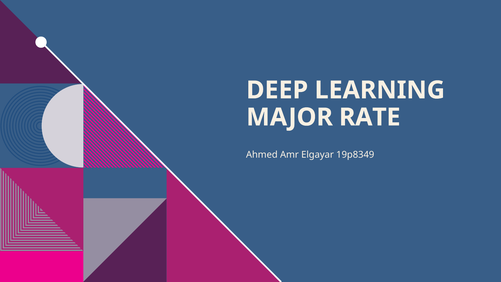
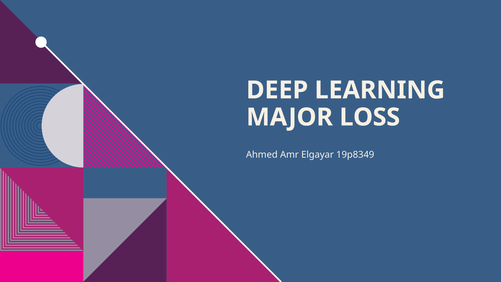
RATE: RATE -> LOSS
